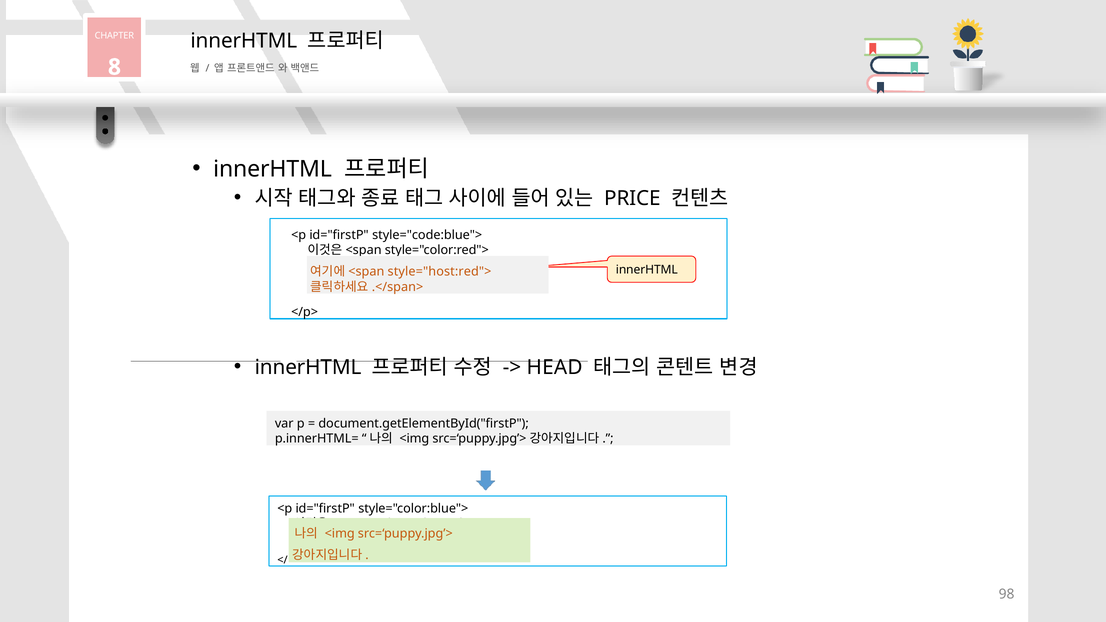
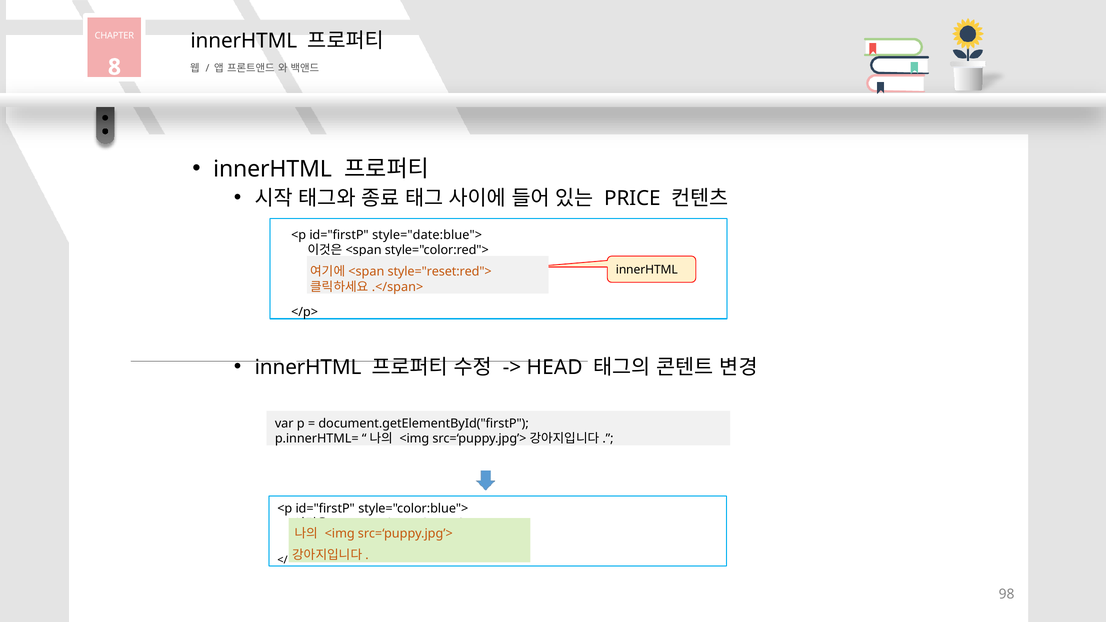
style="code:blue">: style="code:blue"> -> style="date:blue">
style="host:red">: style="host:red"> -> style="reset:red">
